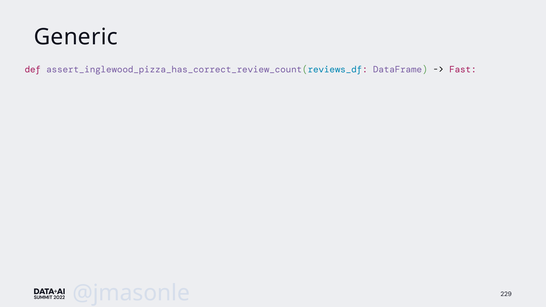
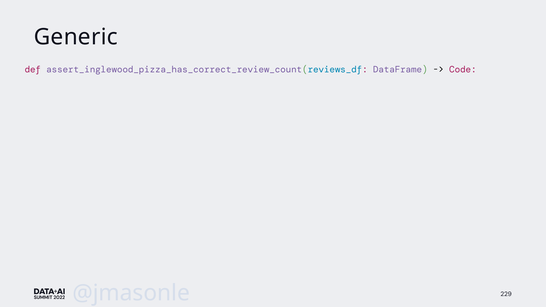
Fast: Fast -> Code
